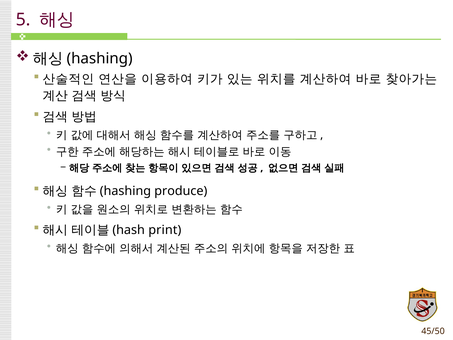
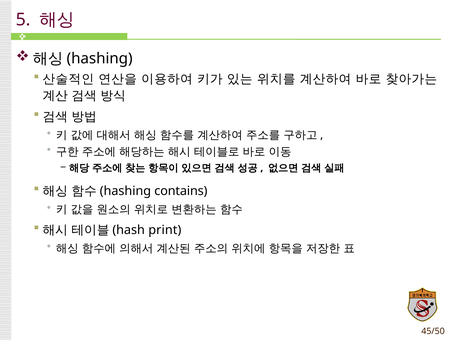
produce: produce -> contains
